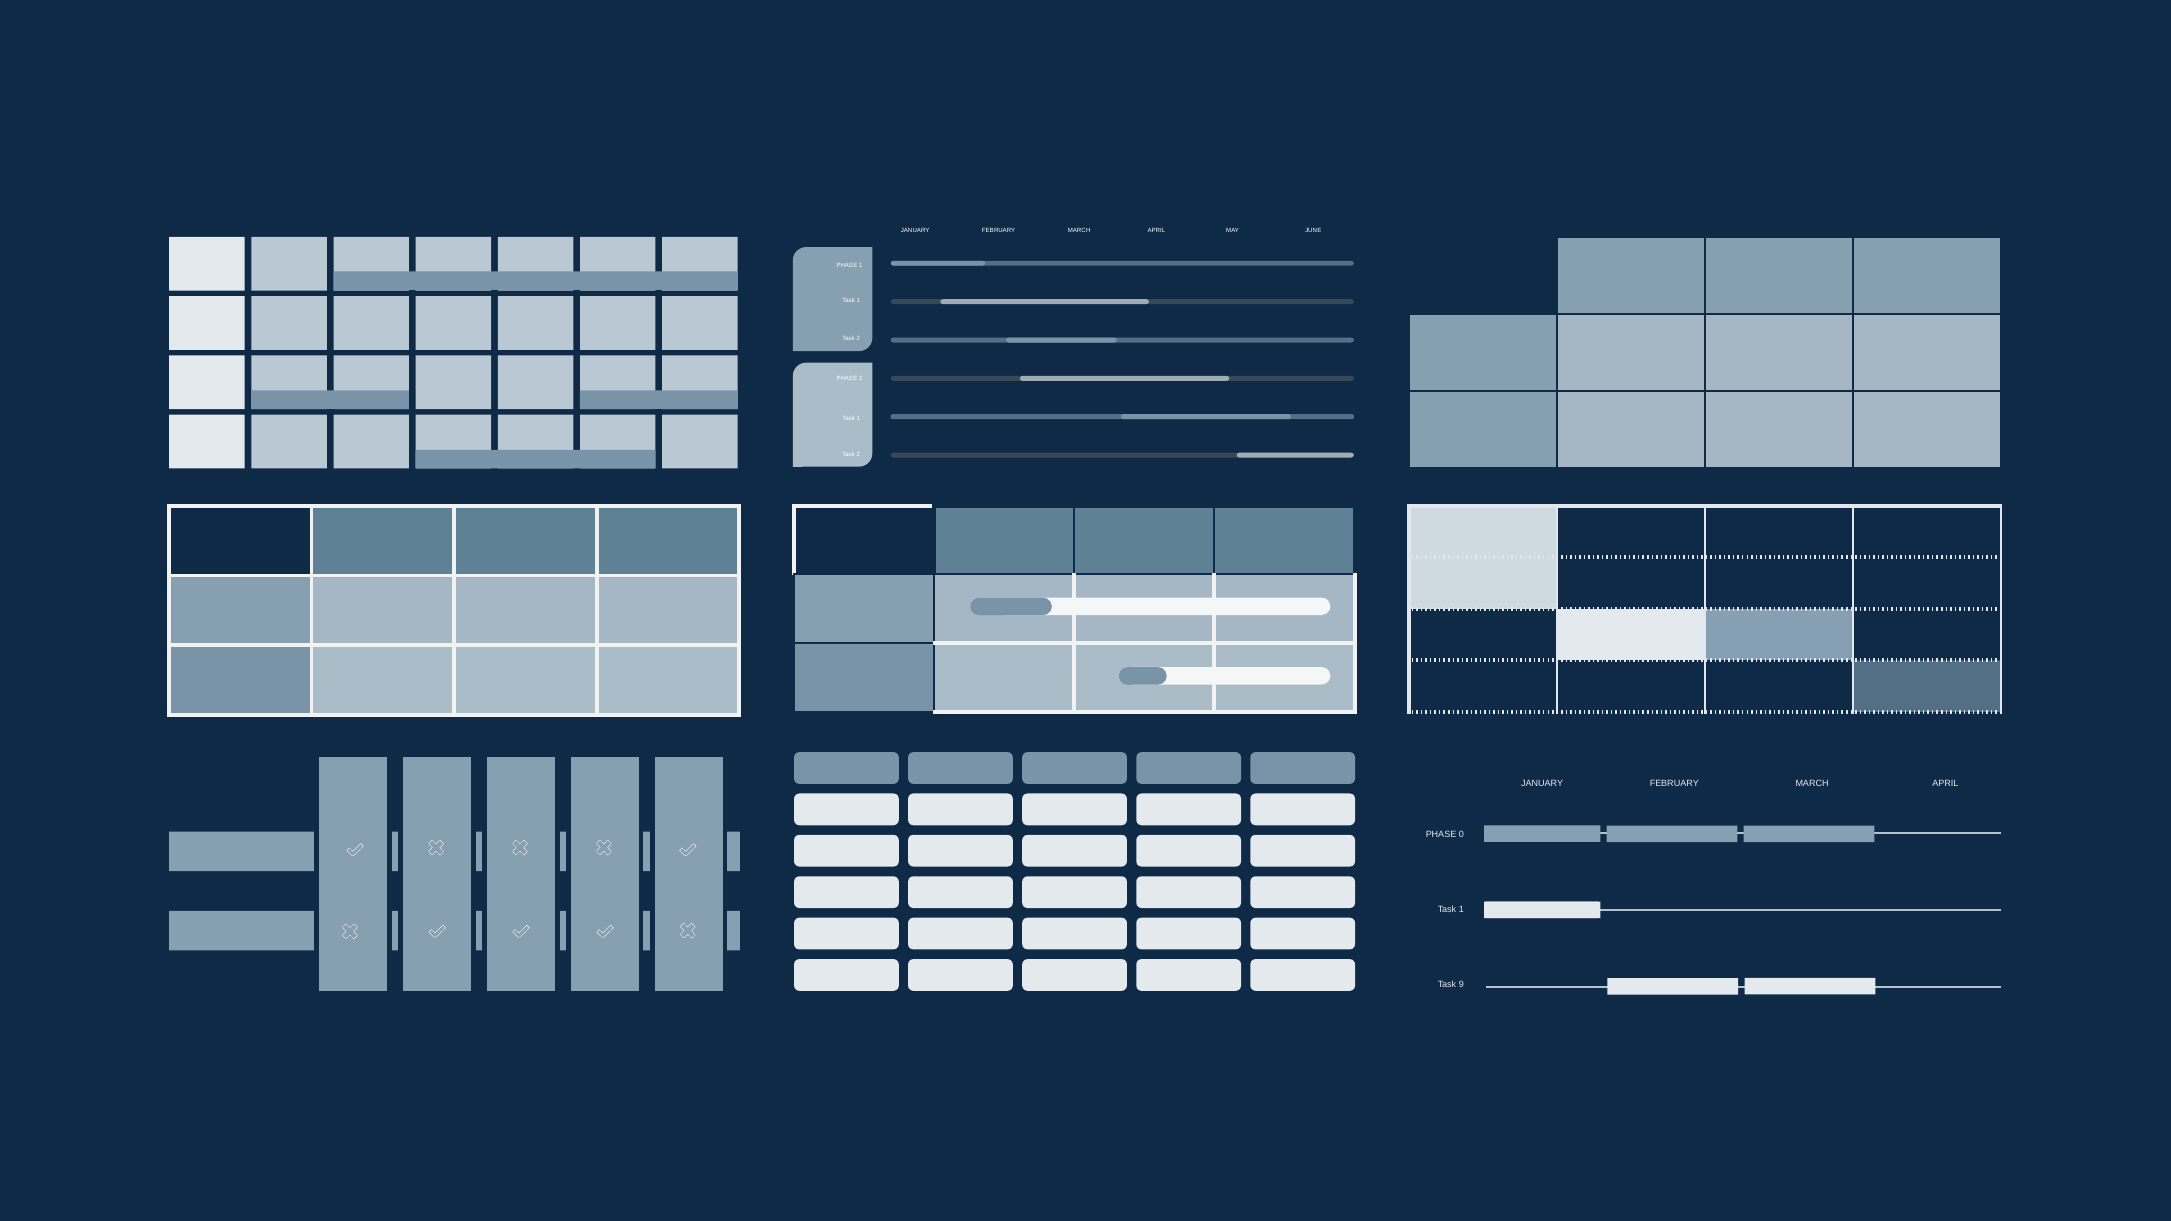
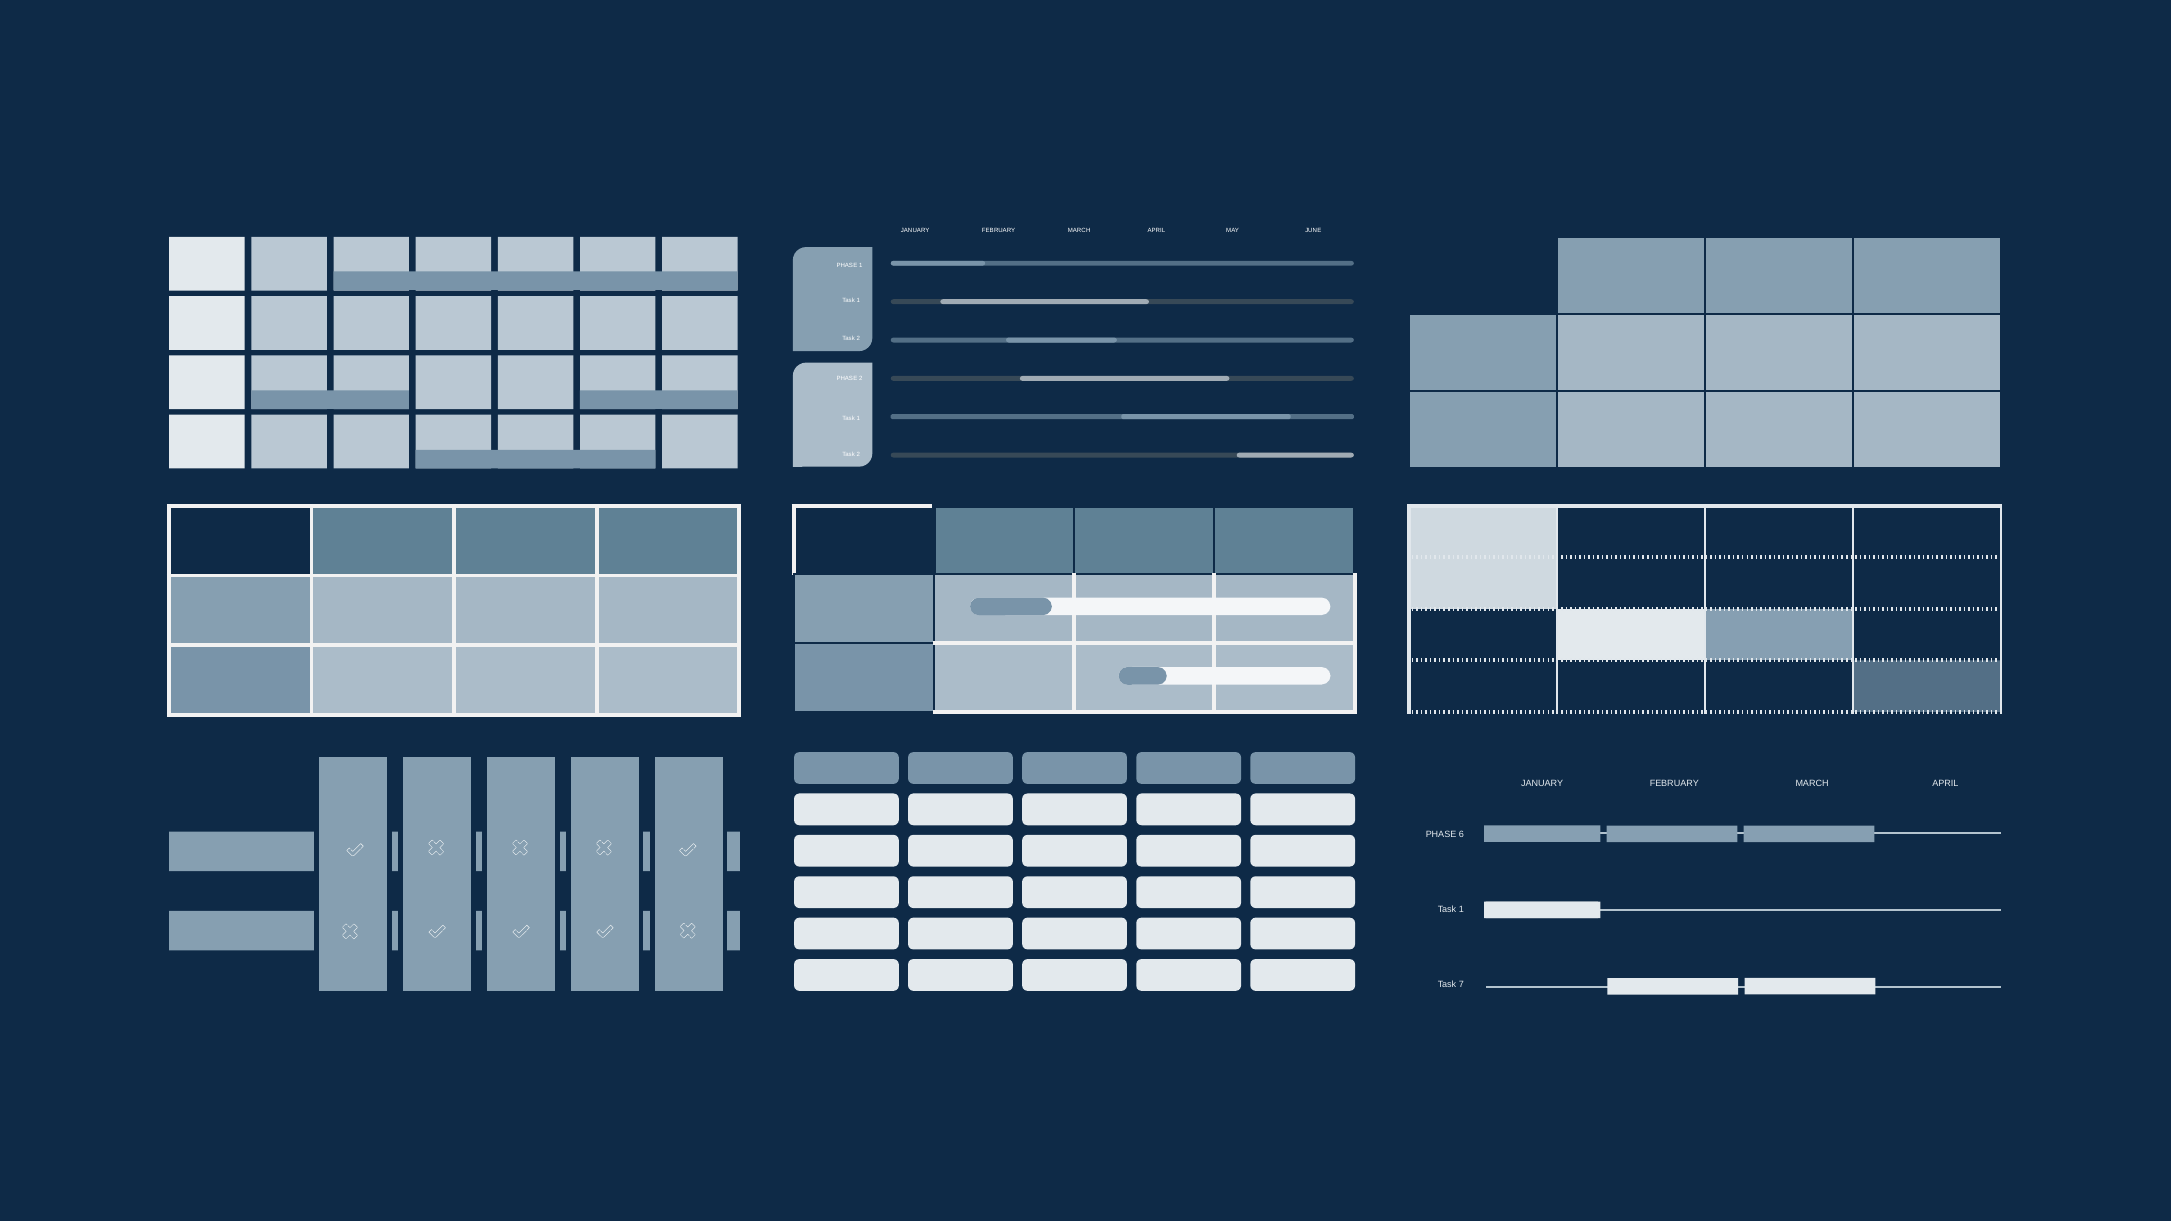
0: 0 -> 6
9: 9 -> 7
